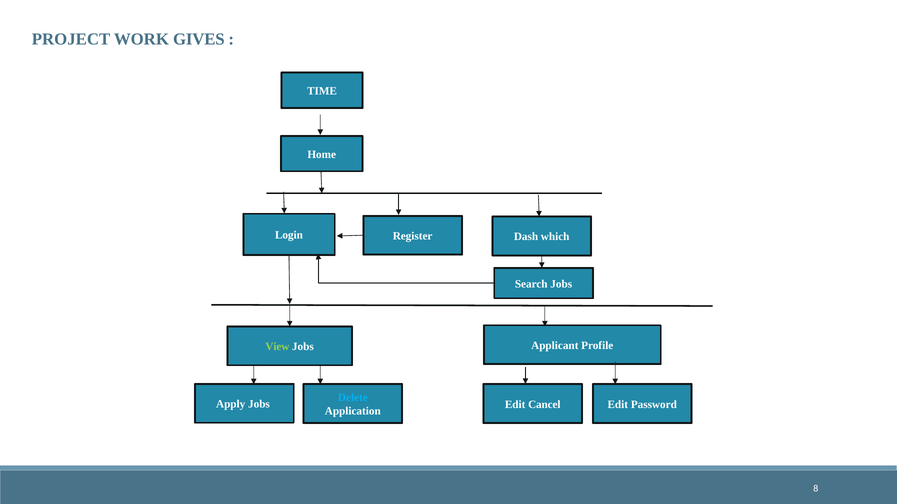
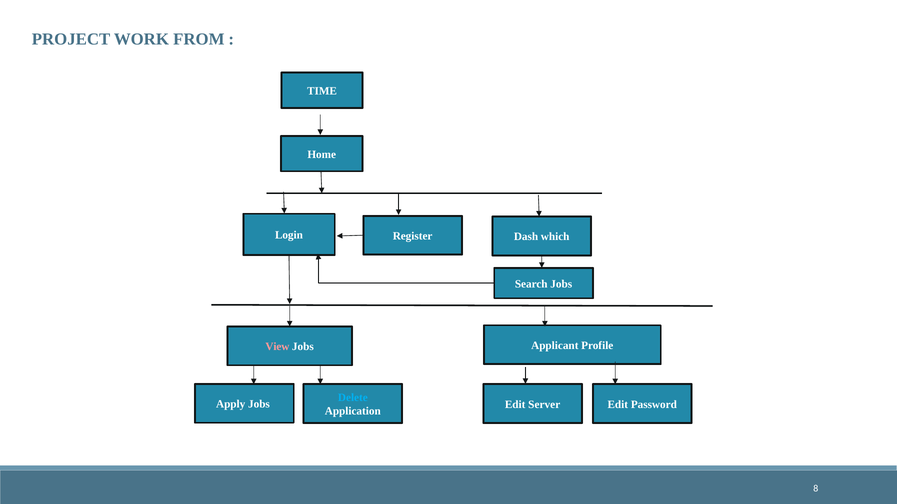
GIVES: GIVES -> FROM
View colour: light green -> pink
Cancel: Cancel -> Server
